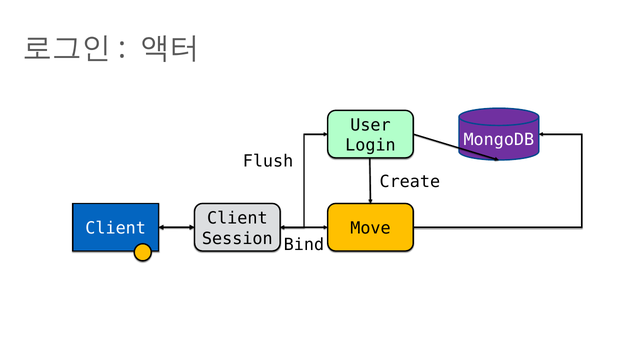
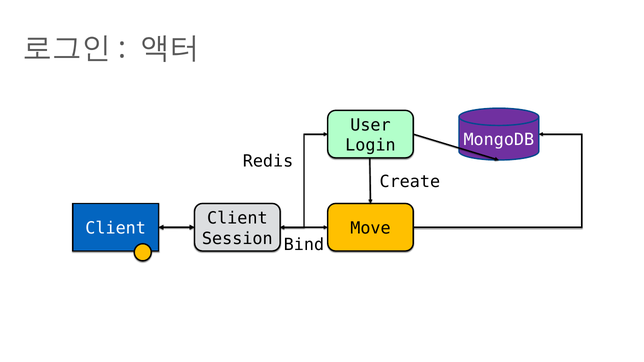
Flush: Flush -> Redis
